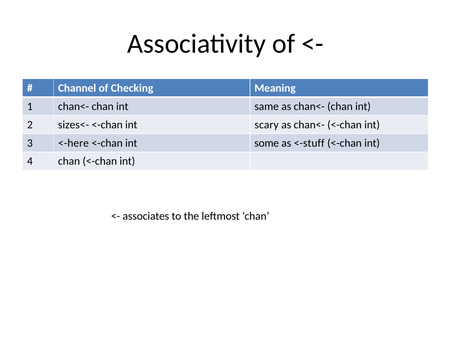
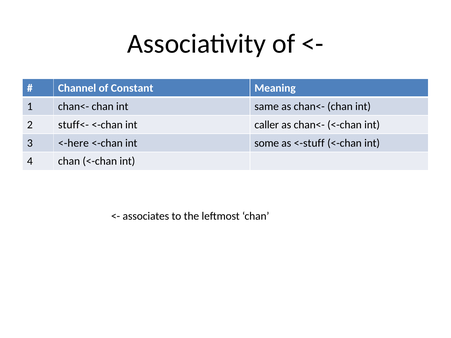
Checking: Checking -> Constant
sizes<-: sizes<- -> stuff<-
scary: scary -> caller
